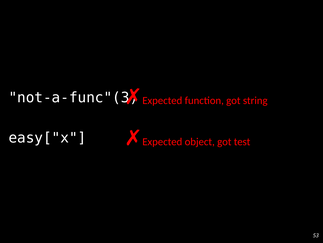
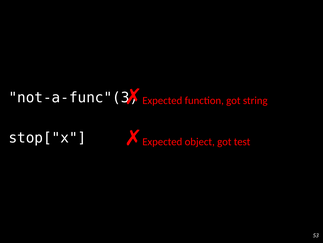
easy["x: easy["x -> stop["x
